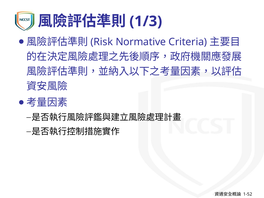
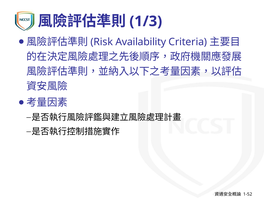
Normative: Normative -> Availability
